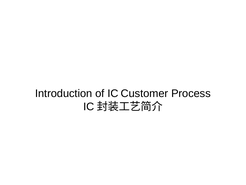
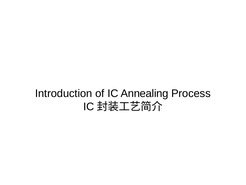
Customer: Customer -> Annealing
